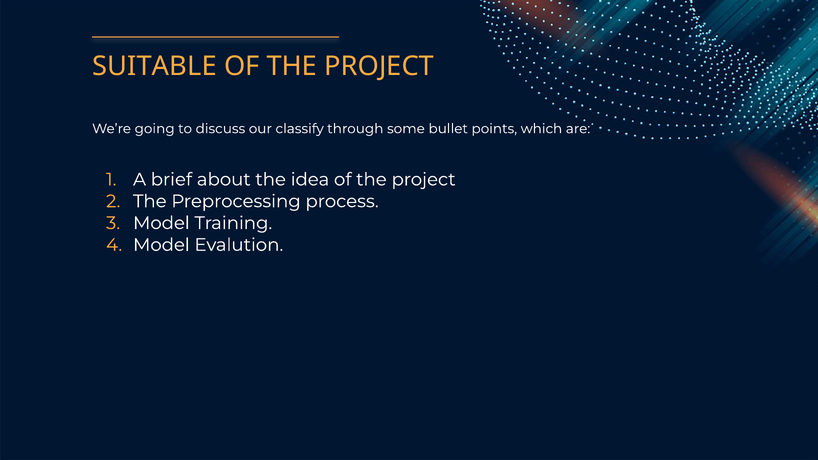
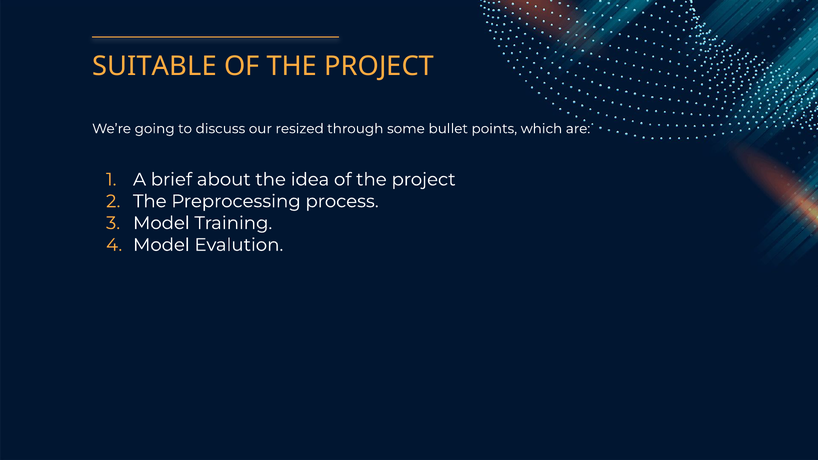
classify: classify -> resized
